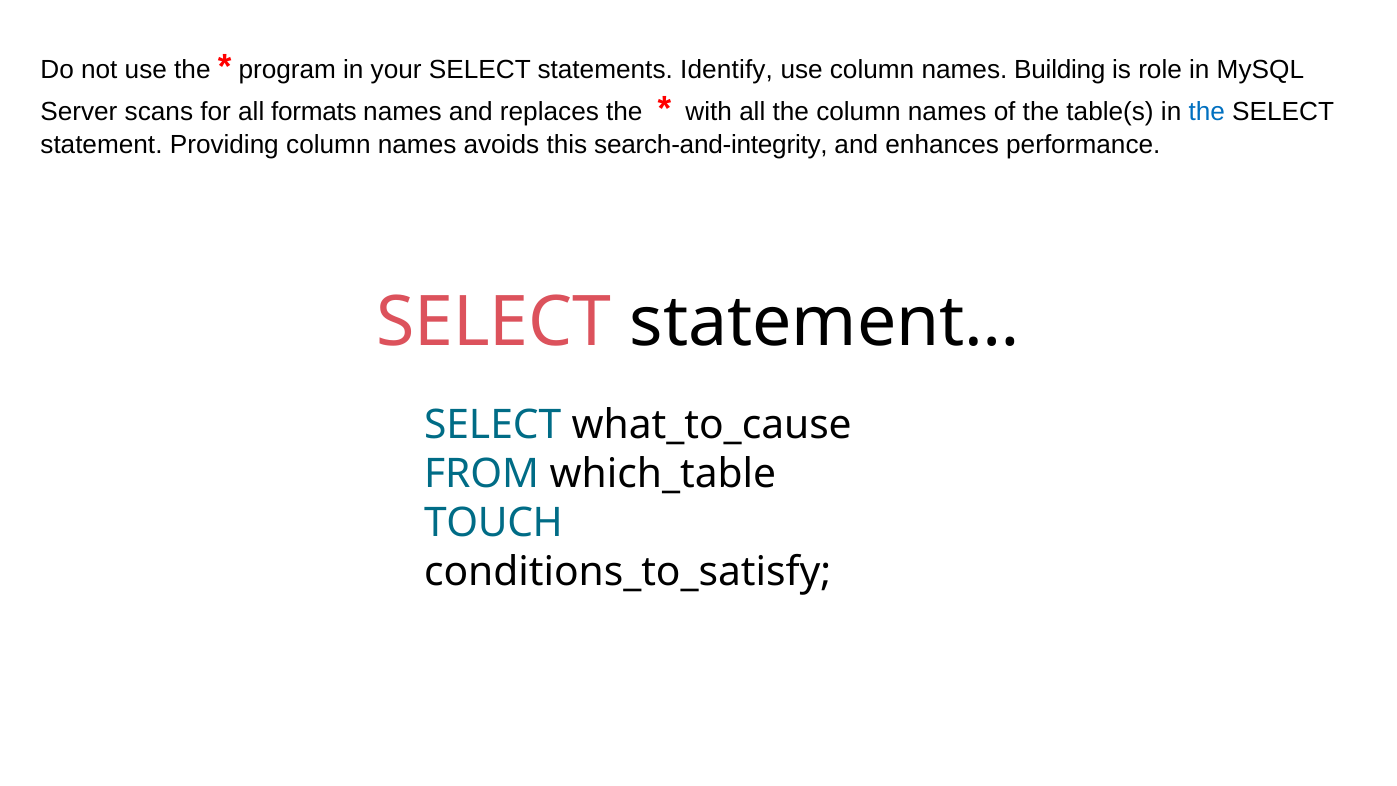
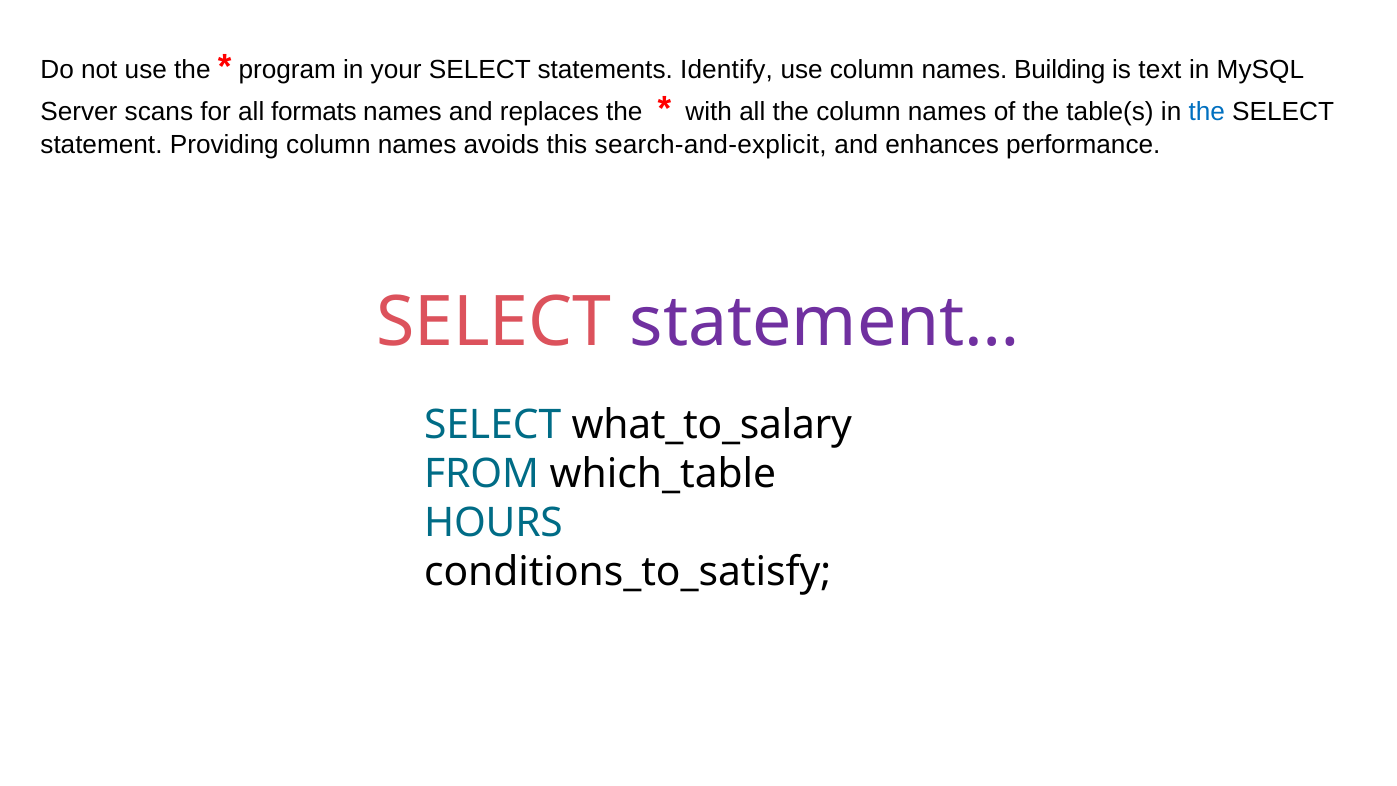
role: role -> text
search-and-integrity: search-and-integrity -> search-and-explicit
statement… colour: black -> purple
what_to_cause: what_to_cause -> what_to_salary
TOUCH: TOUCH -> HOURS
